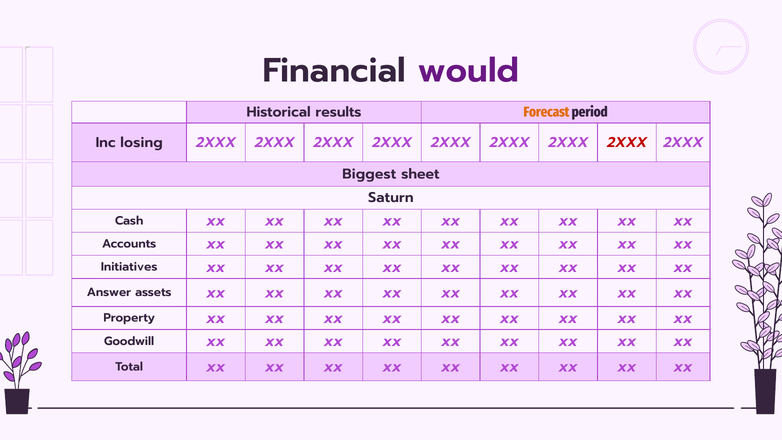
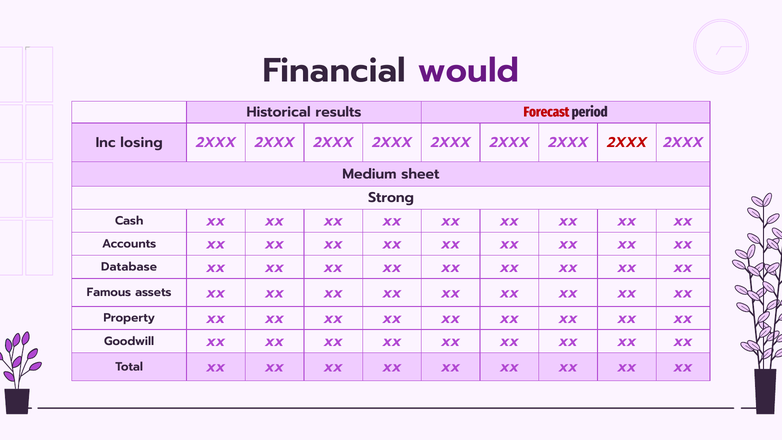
Forecast colour: orange -> red
Biggest: Biggest -> Medium
Saturn: Saturn -> Strong
Initiatives: Initiatives -> Database
Answer: Answer -> Famous
